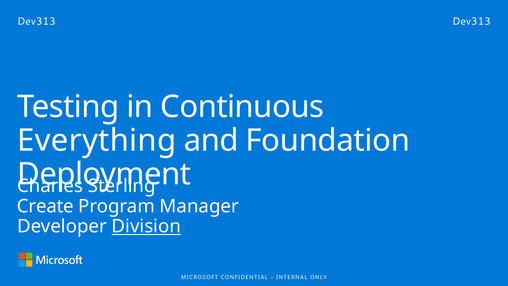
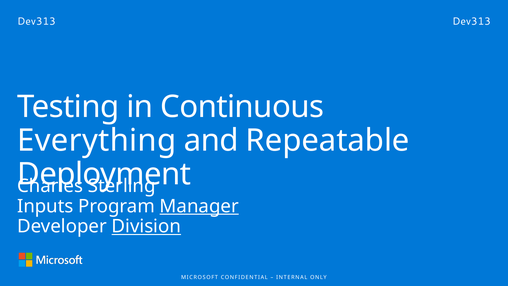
Foundation: Foundation -> Repeatable
Create: Create -> Inputs
Manager underline: none -> present
